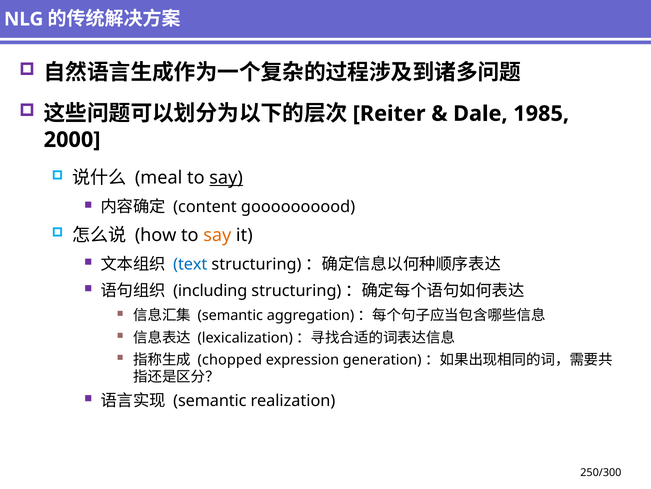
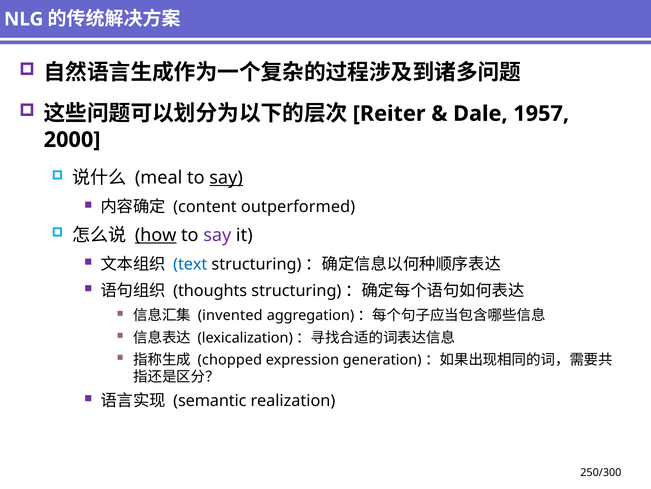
1985: 1985 -> 1957
goooooooood: goooooooood -> outperformed
how underline: none -> present
say at (217, 235) colour: orange -> purple
including: including -> thoughts
semantic at (230, 315): semantic -> invented
